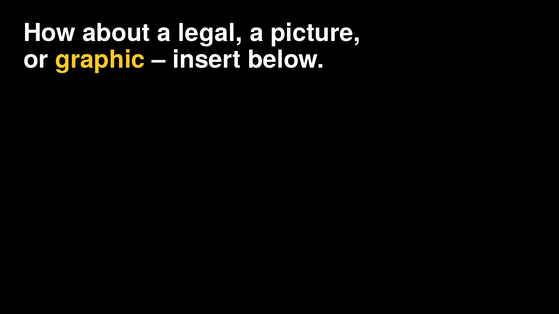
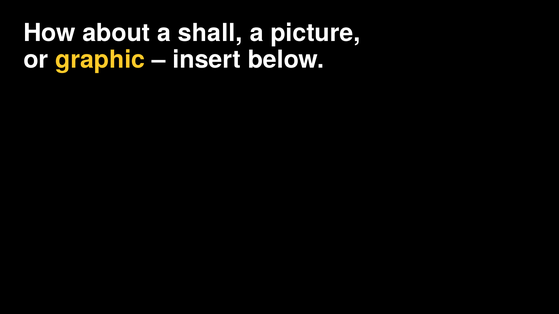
legal: legal -> shall
